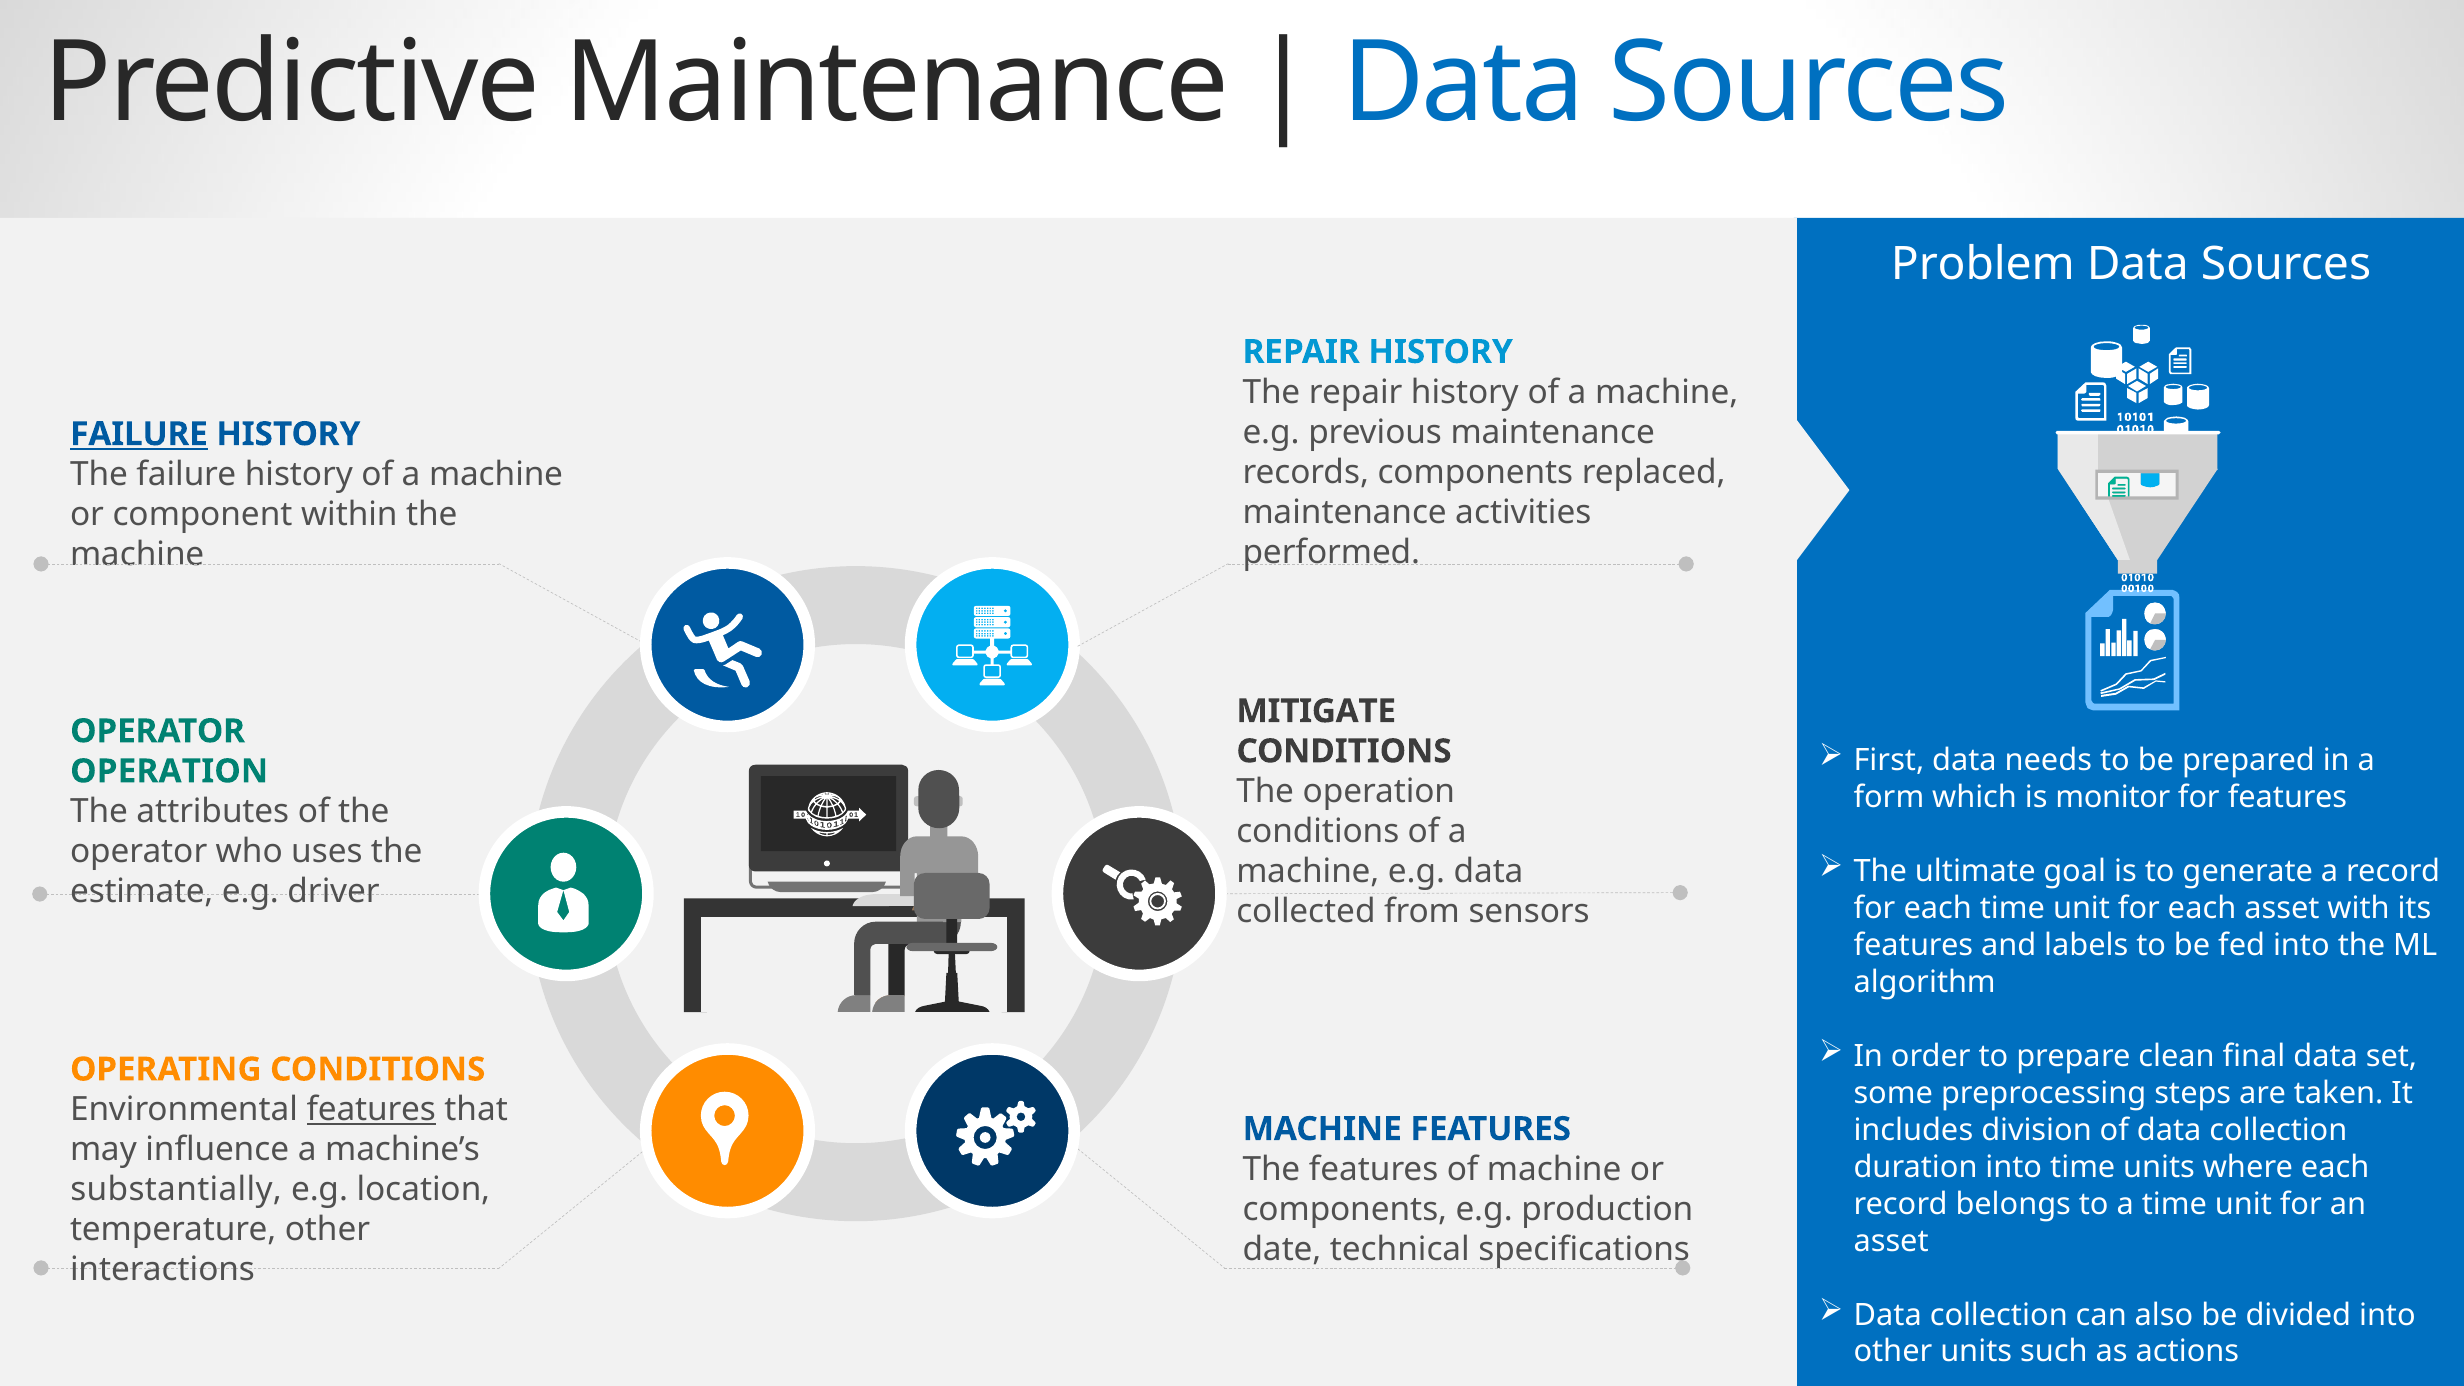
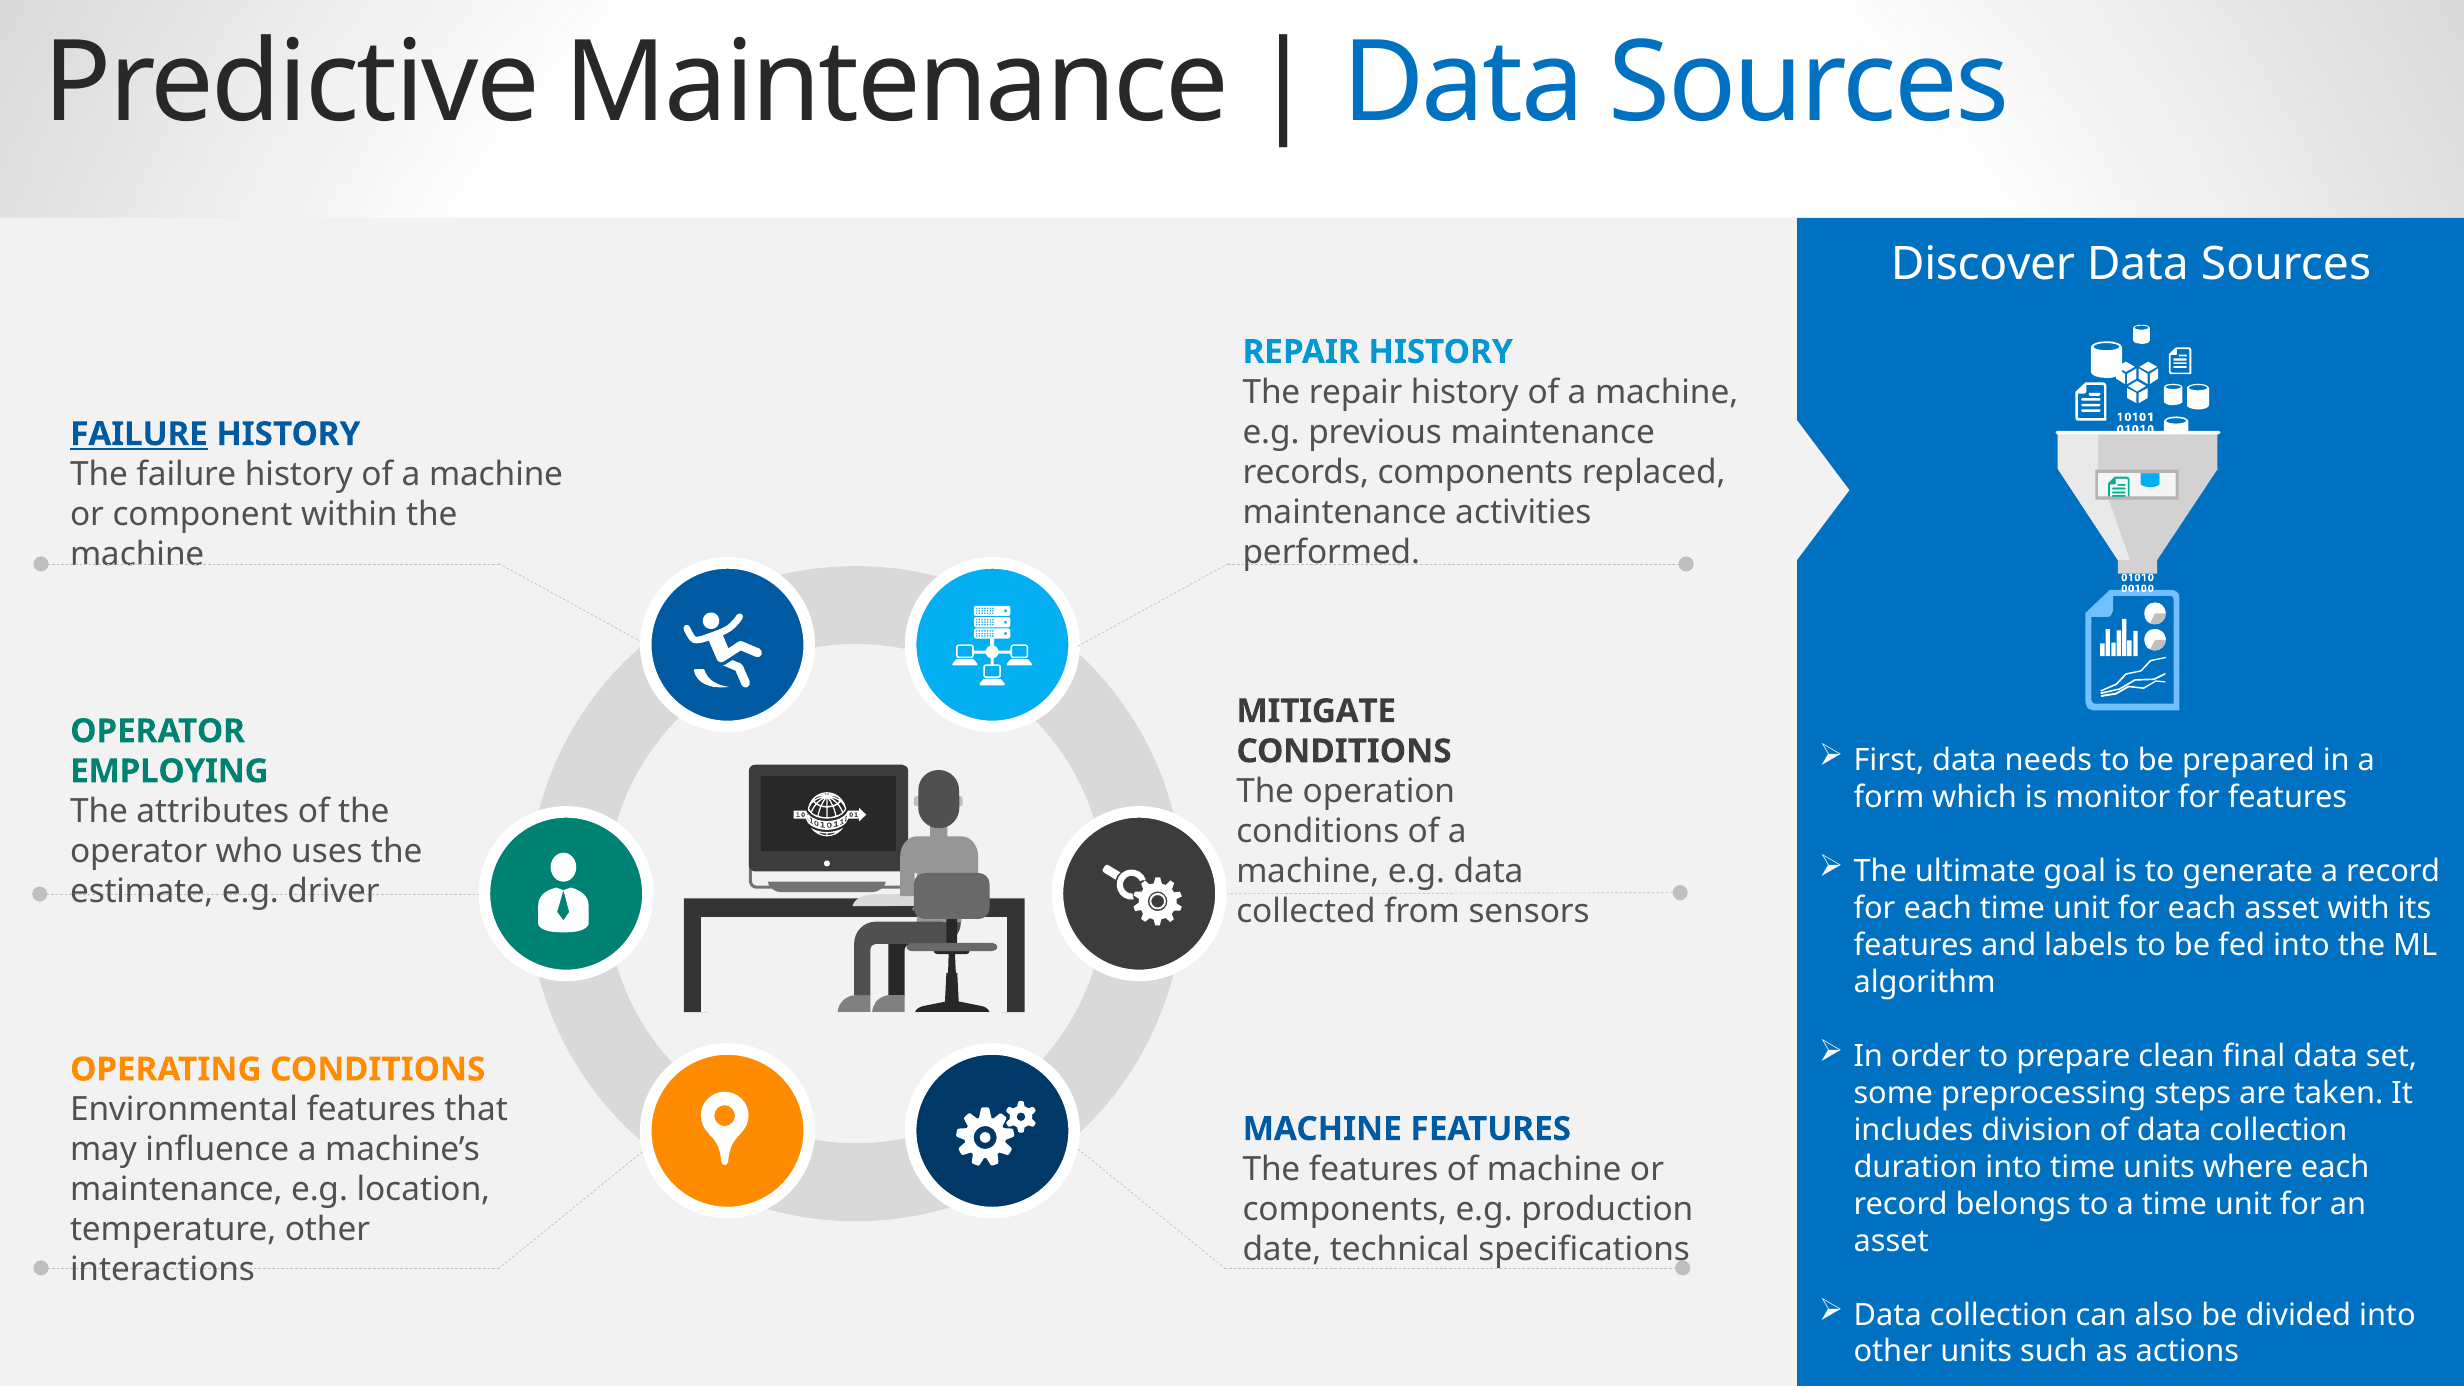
Problem: Problem -> Discover
OPERATION at (169, 771): OPERATION -> EMPLOYING
features at (371, 1110) underline: present -> none
substantially at (176, 1190): substantially -> maintenance
